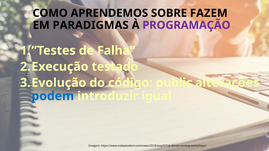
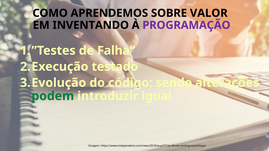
FAZEM: FAZEM -> VALOR
PARADIGMAS: PARADIGMAS -> INVENTANDO
public: public -> sendo
podem colour: blue -> green
